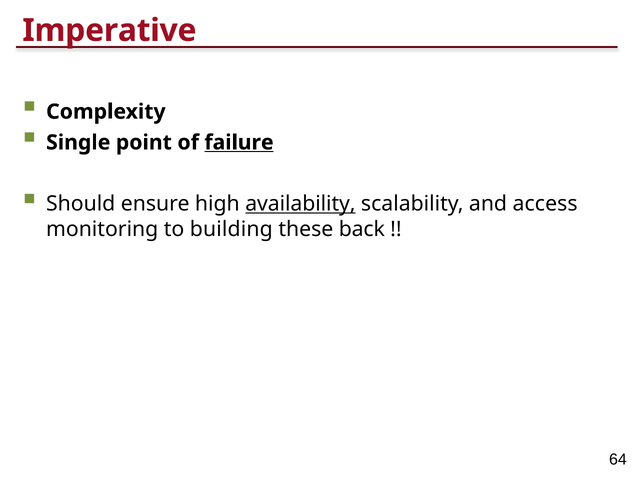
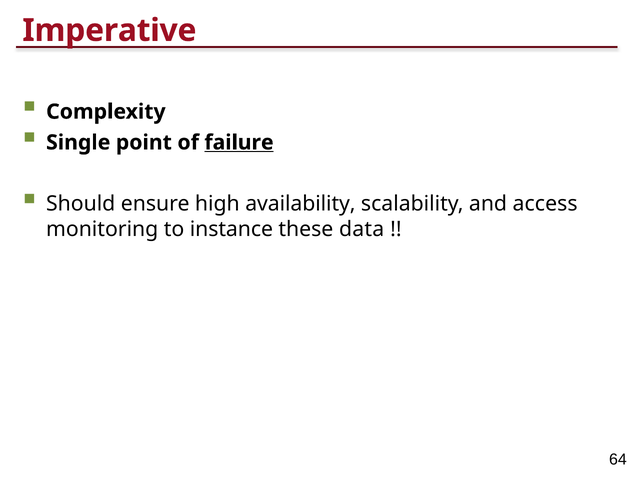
availability underline: present -> none
building: building -> instance
back: back -> data
